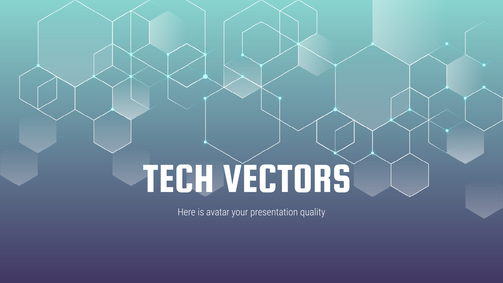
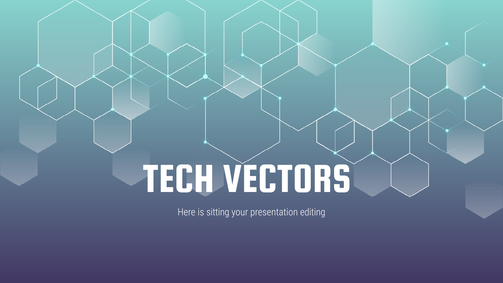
avatar: avatar -> sitting
quality: quality -> editing
